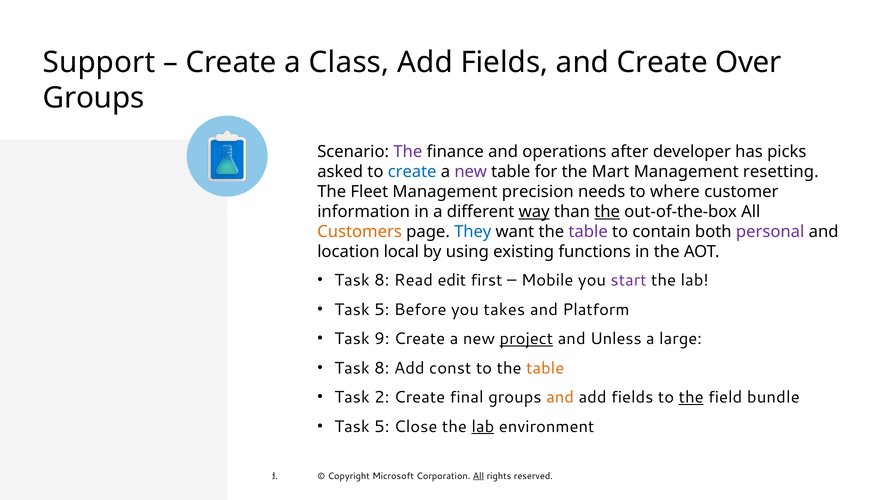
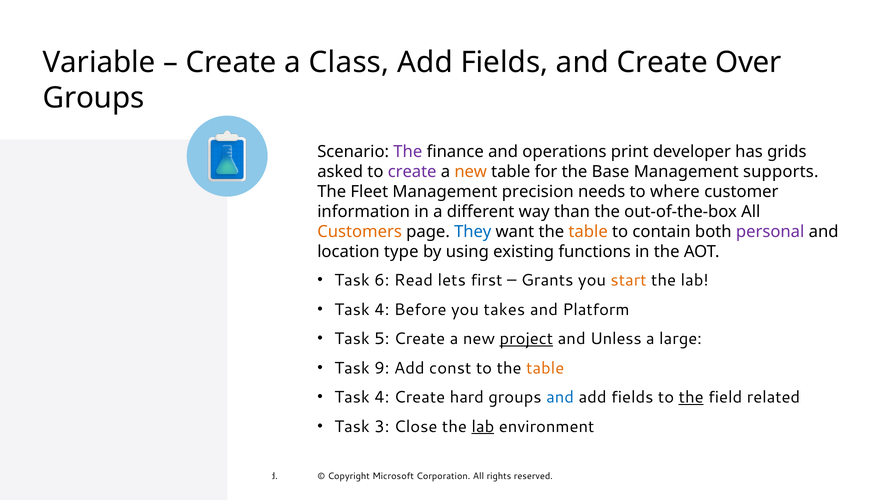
Support: Support -> Variable
after: after -> print
picks: picks -> grids
create at (412, 171) colour: blue -> purple
new at (471, 171) colour: purple -> orange
Mart: Mart -> Base
resetting: resetting -> supports
way underline: present -> none
the at (607, 211) underline: present -> none
table at (588, 231) colour: purple -> orange
local: local -> type
8 at (382, 280): 8 -> 6
edit: edit -> lets
Mobile: Mobile -> Grants
start colour: purple -> orange
5 at (382, 309): 5 -> 4
9: 9 -> 5
8 at (382, 368): 8 -> 9
2 at (382, 397): 2 -> 4
final: final -> hard
and at (560, 397) colour: orange -> blue
bundle: bundle -> related
5 at (382, 426): 5 -> 3
All at (478, 475) underline: present -> none
